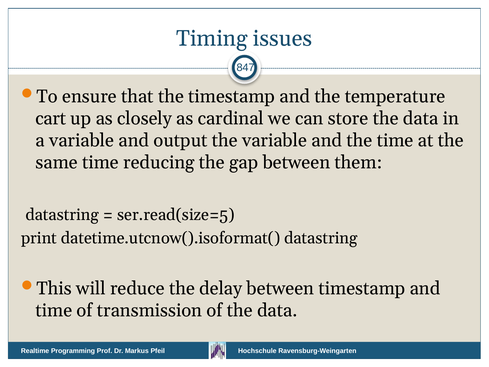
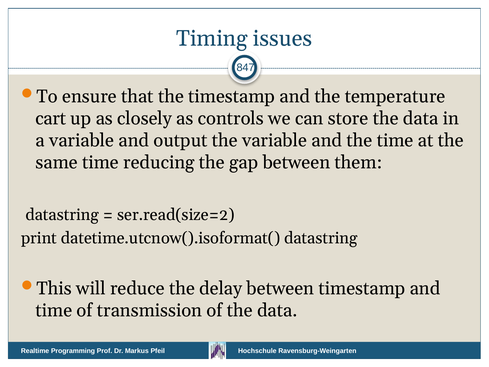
cardinal: cardinal -> controls
ser.read(size=5: ser.read(size=5 -> ser.read(size=2
